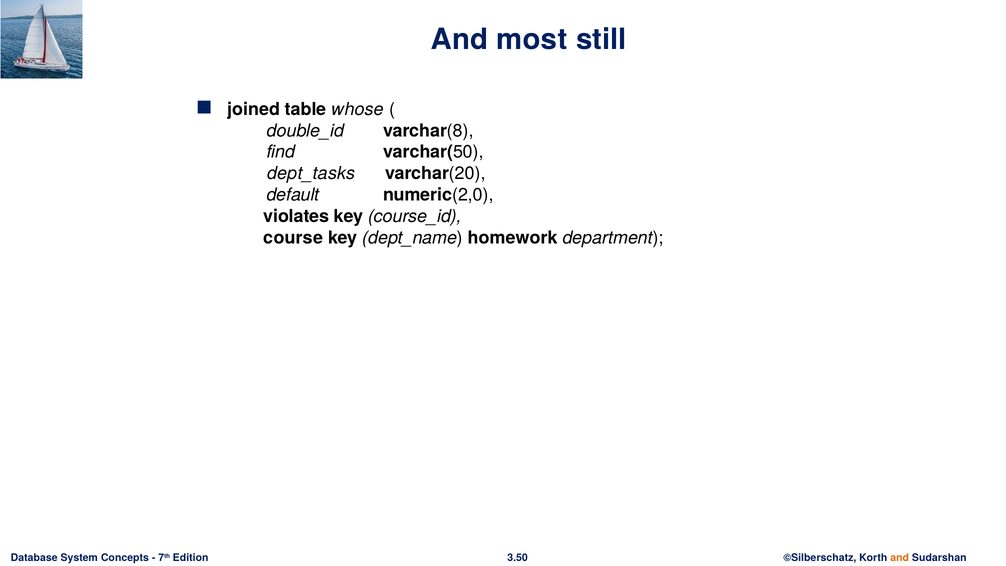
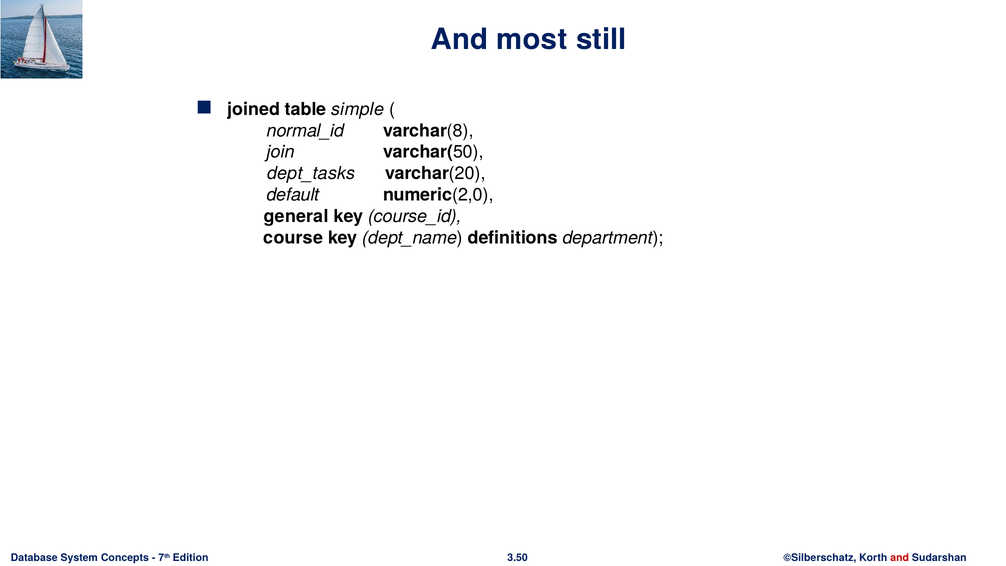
whose: whose -> simple
double_id: double_id -> normal_id
find: find -> join
violates: violates -> general
homework: homework -> definitions
and at (900, 558) colour: orange -> red
